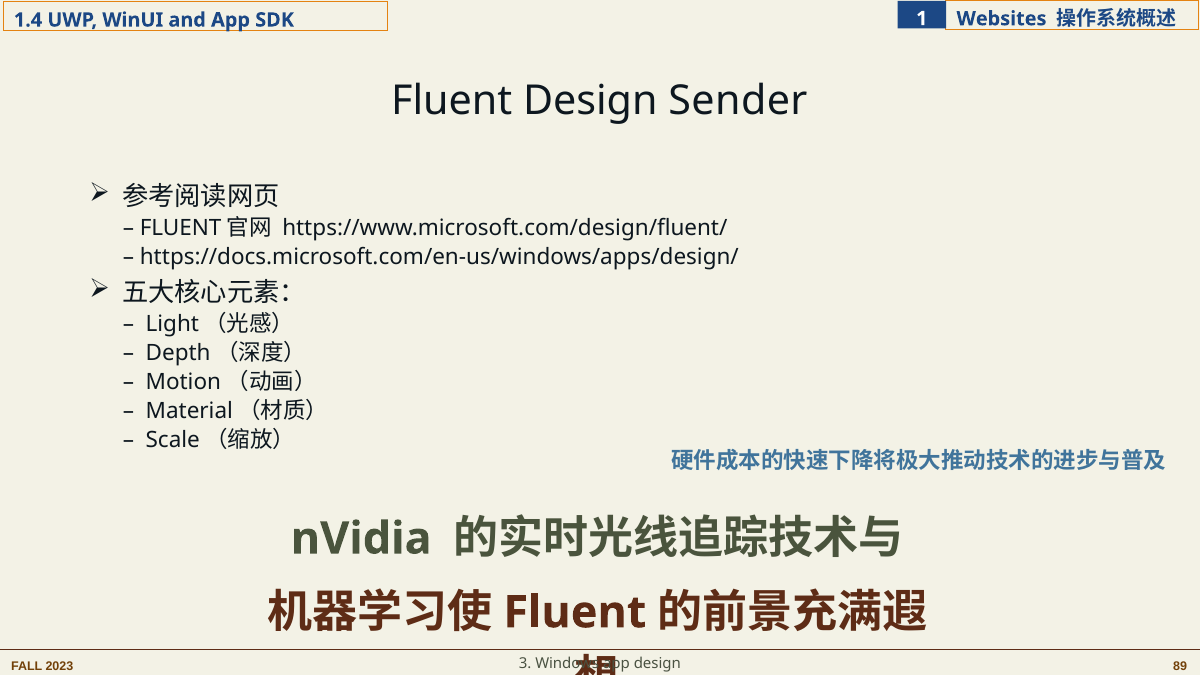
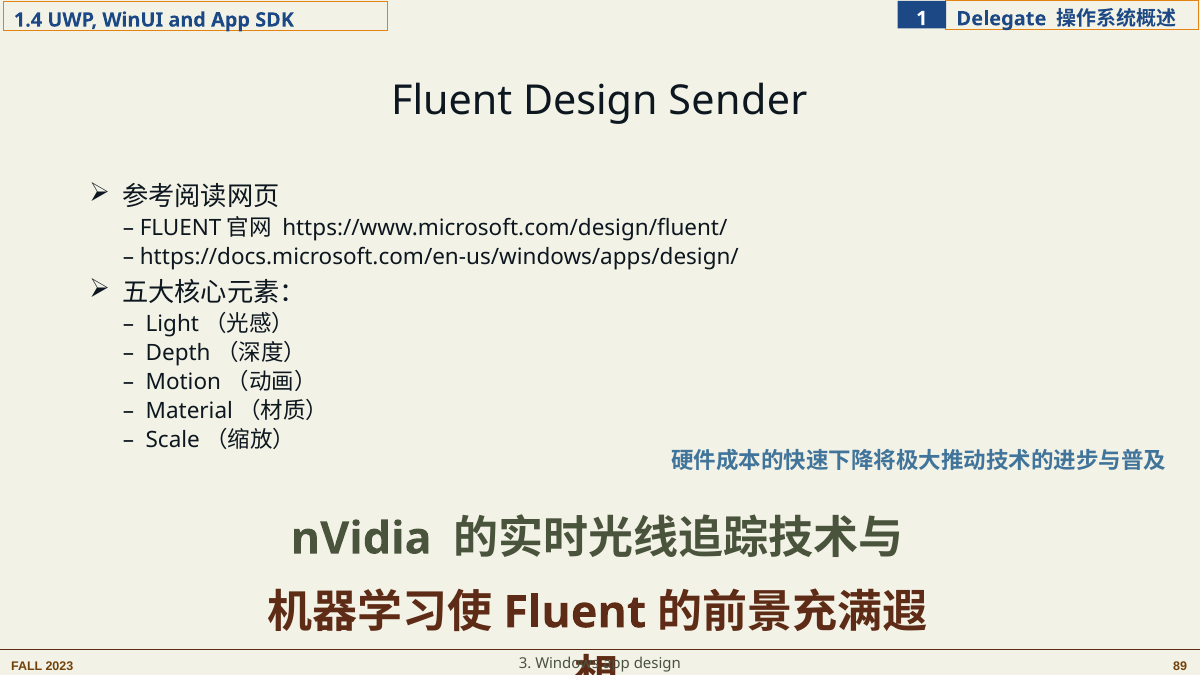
Websites: Websites -> Delegate
